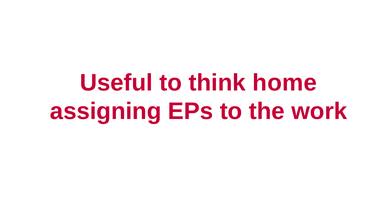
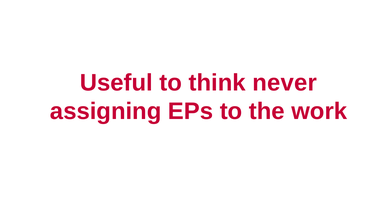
home: home -> never
